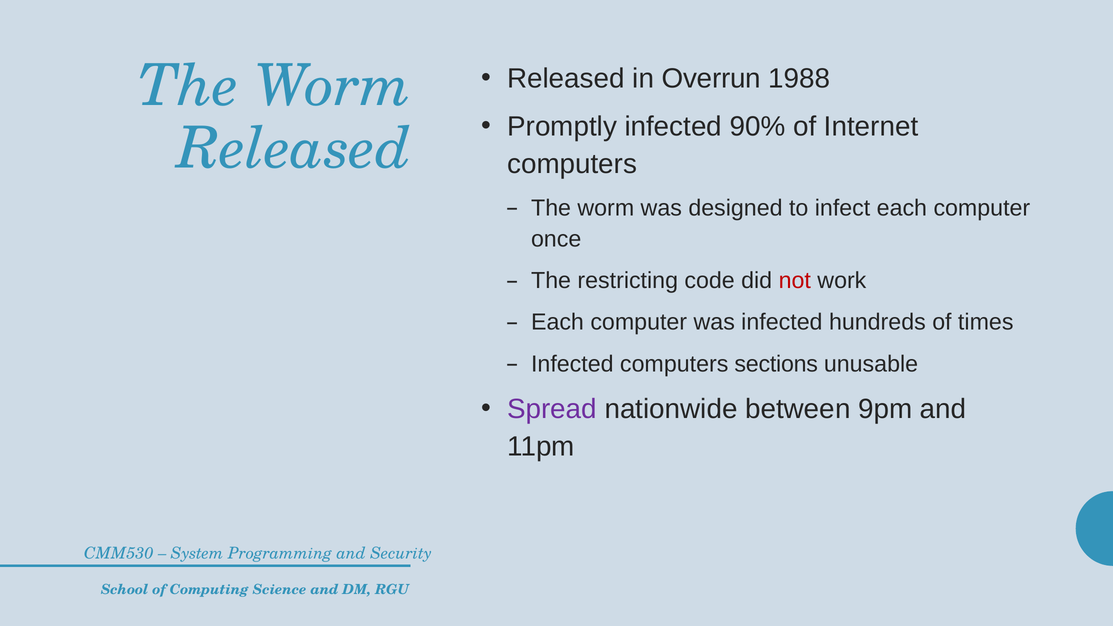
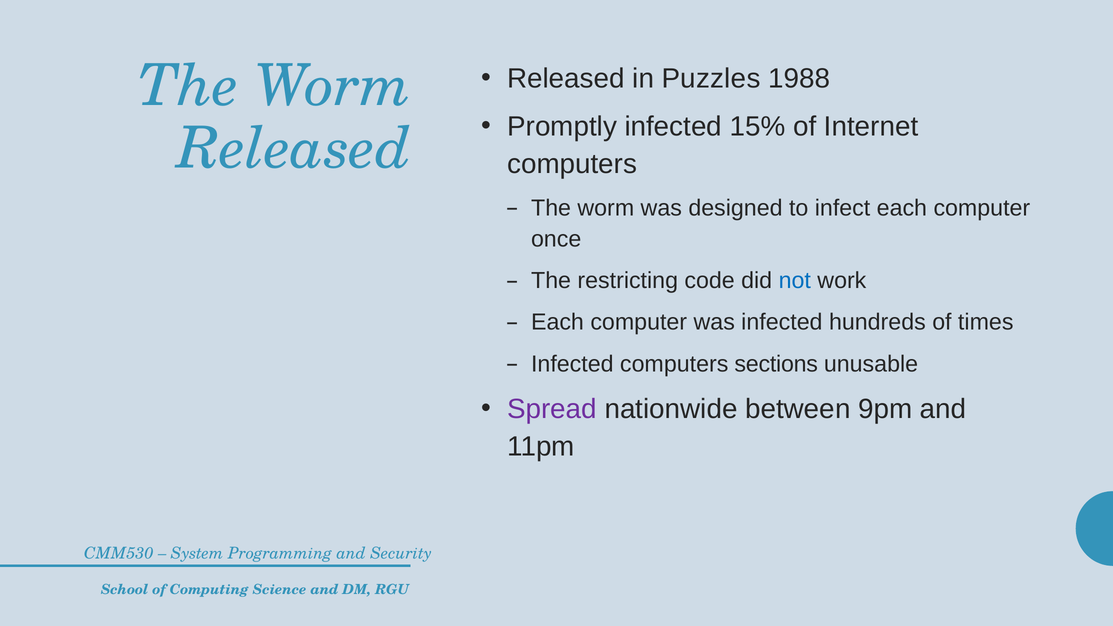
Overrun: Overrun -> Puzzles
90%: 90% -> 15%
not colour: red -> blue
